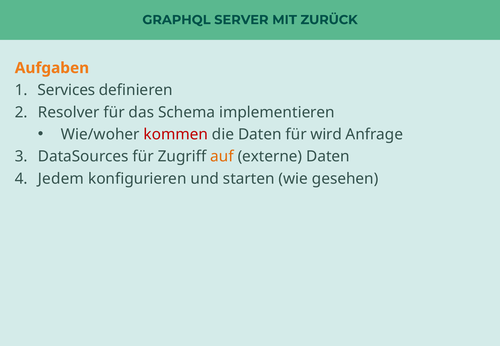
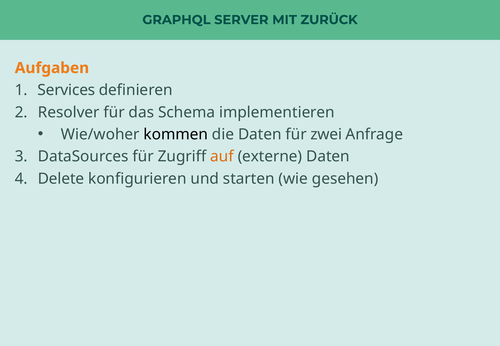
kommen colour: red -> black
wird: wird -> zwei
Jedem: Jedem -> Delete
